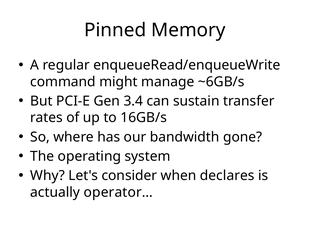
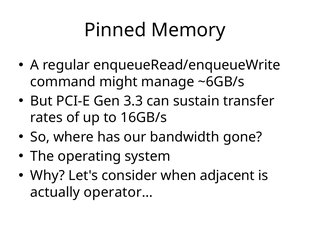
3.4: 3.4 -> 3.3
declares: declares -> adjacent
